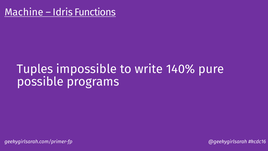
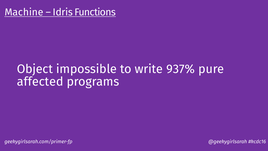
Tuples: Tuples -> Object
140%: 140% -> 937%
possible: possible -> affected
